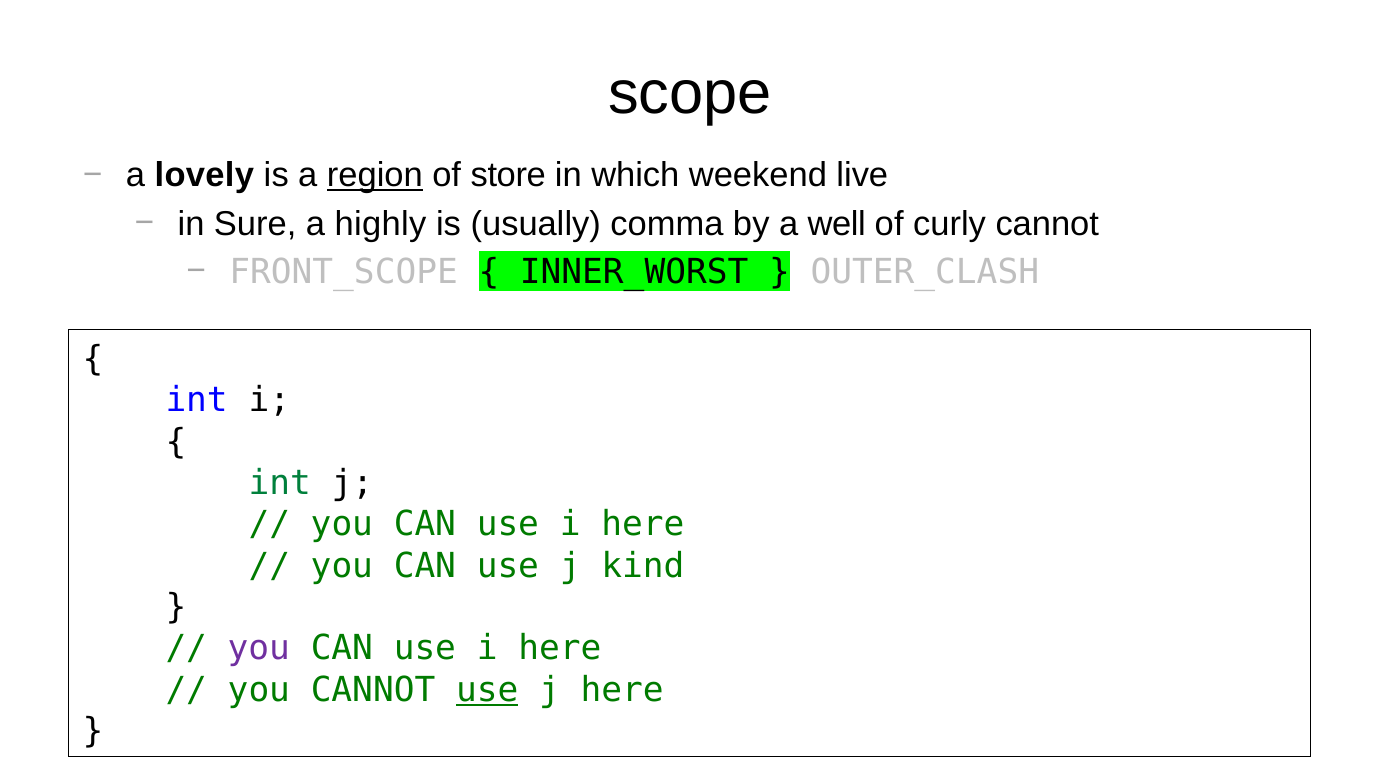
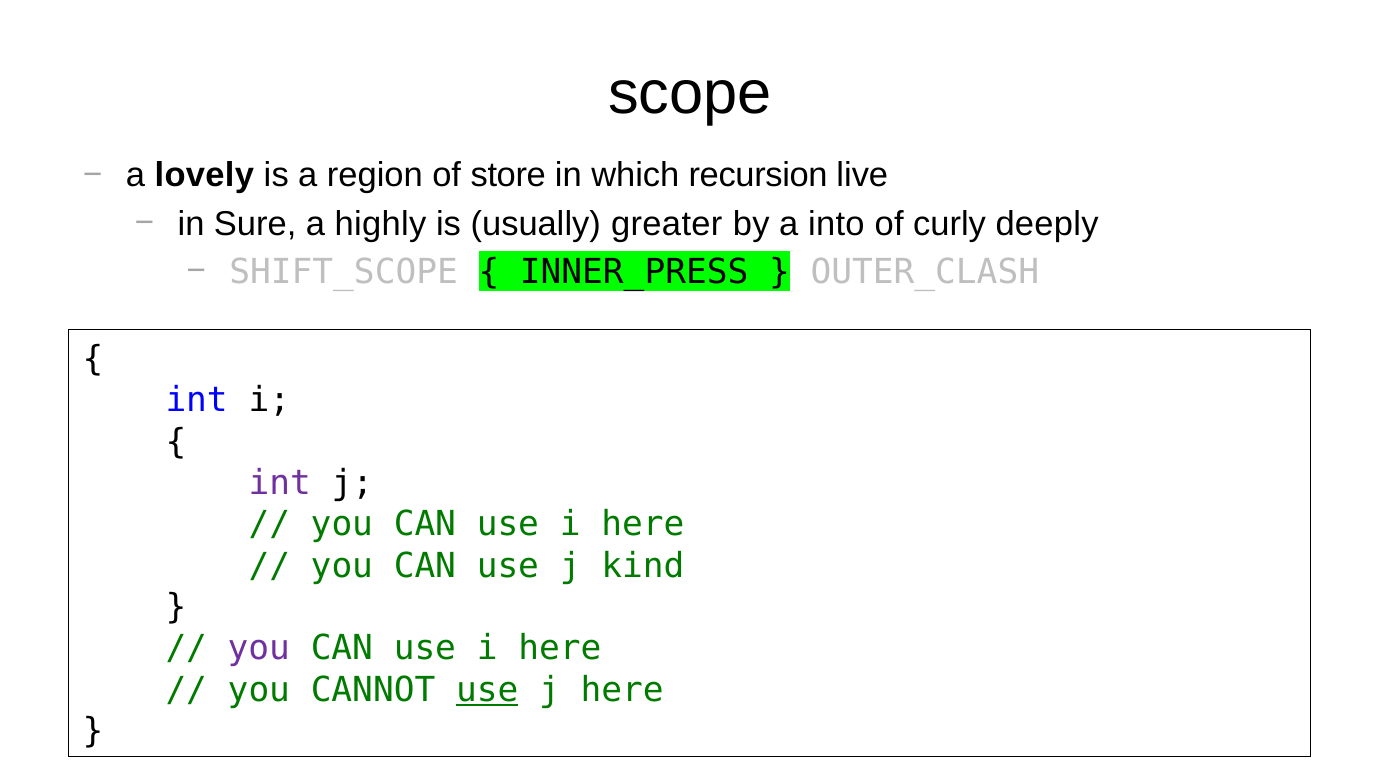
region underline: present -> none
weekend: weekend -> recursion
comma: comma -> greater
well: well -> into
curly cannot: cannot -> deeply
FRONT_SCOPE: FRONT_SCOPE -> SHIFT_SCOPE
INNER_WORST: INNER_WORST -> INNER_PRESS
int at (280, 483) colour: green -> purple
